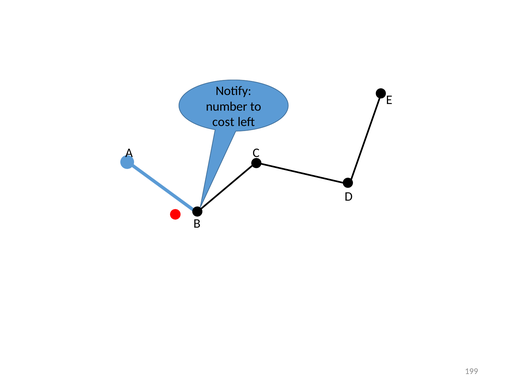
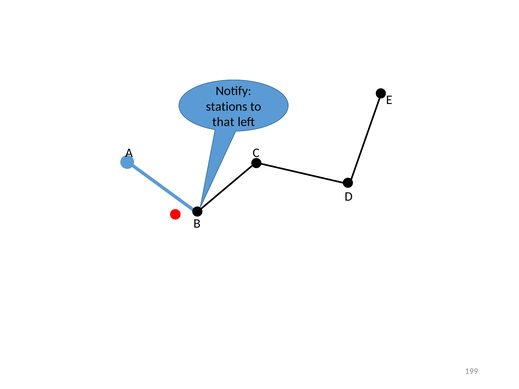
number: number -> stations
cost: cost -> that
